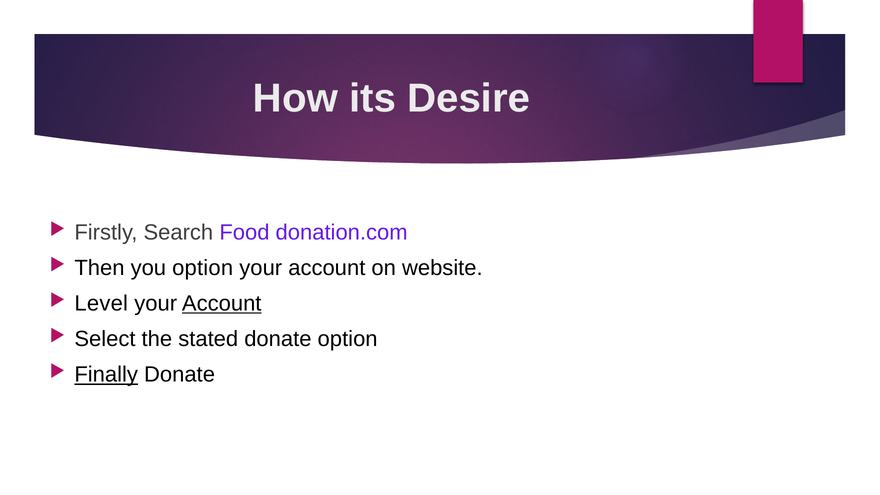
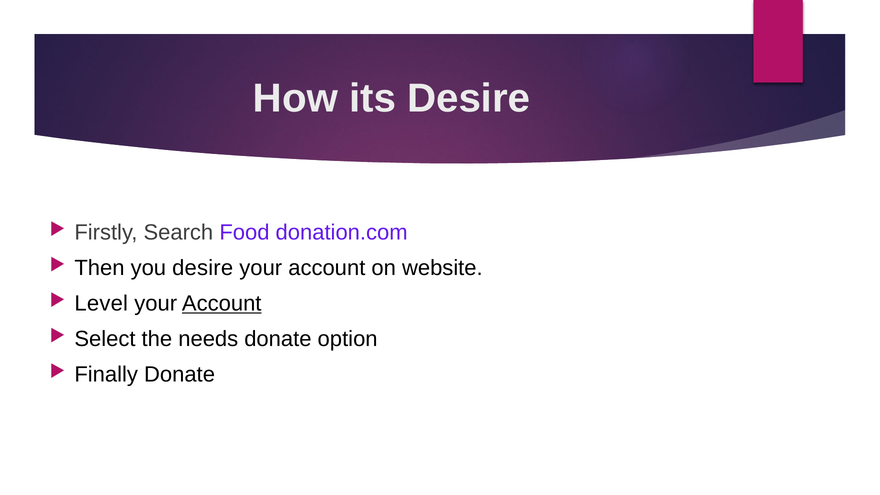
you option: option -> desire
stated: stated -> needs
Finally underline: present -> none
